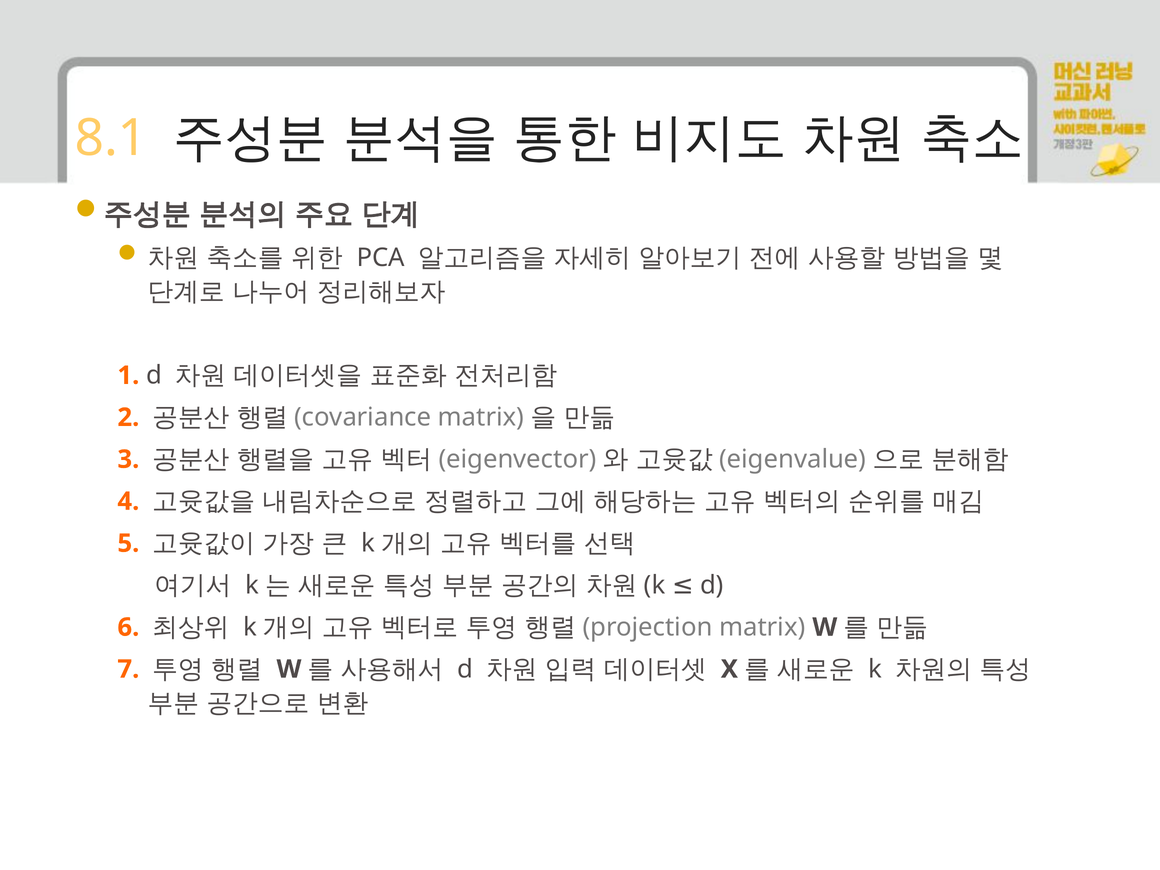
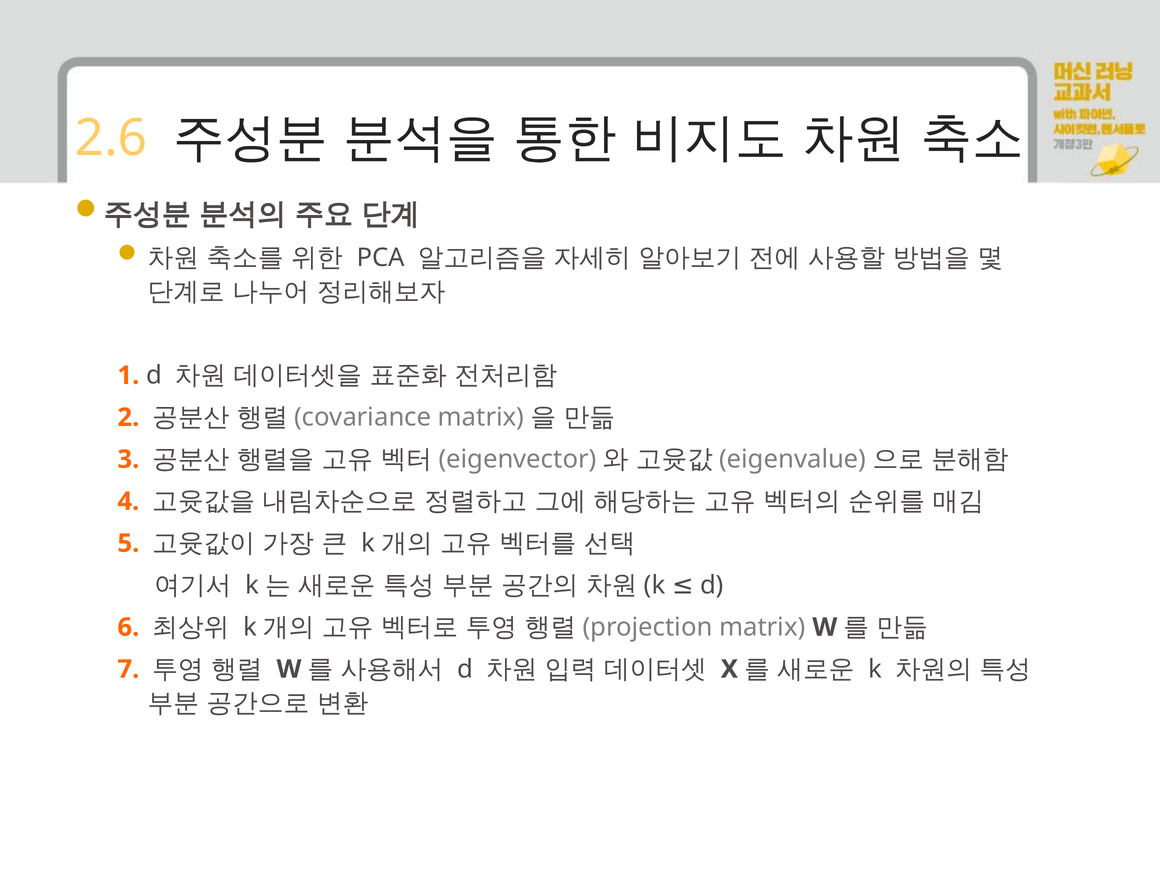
8.1: 8.1 -> 2.6
